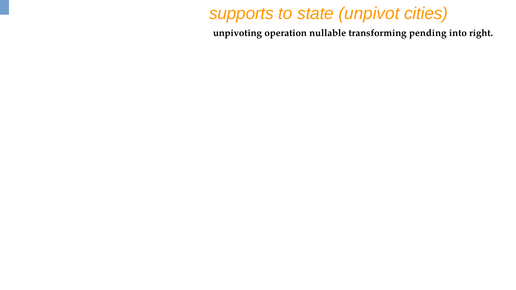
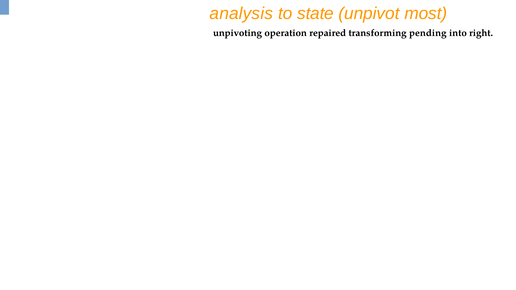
supports: supports -> analysis
cities: cities -> most
nullable: nullable -> repaired
